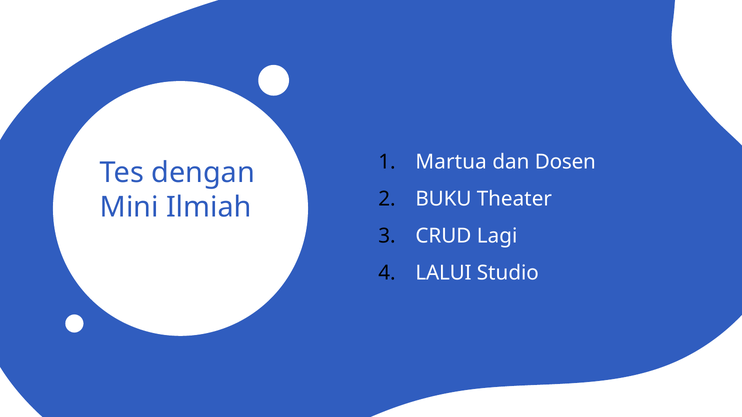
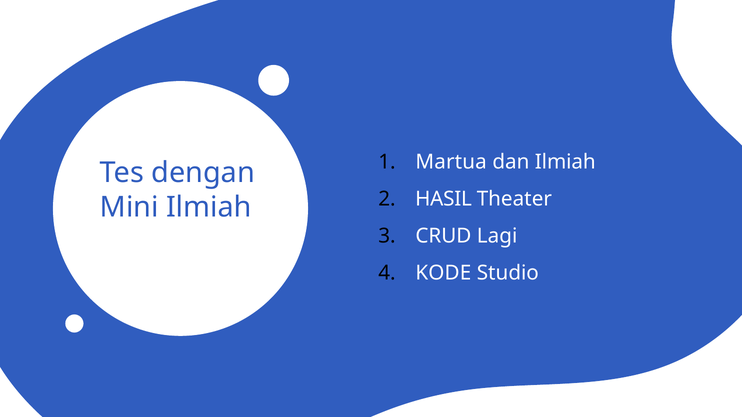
dan Dosen: Dosen -> Ilmiah
BUKU: BUKU -> HASIL
LALUI: LALUI -> KODE
